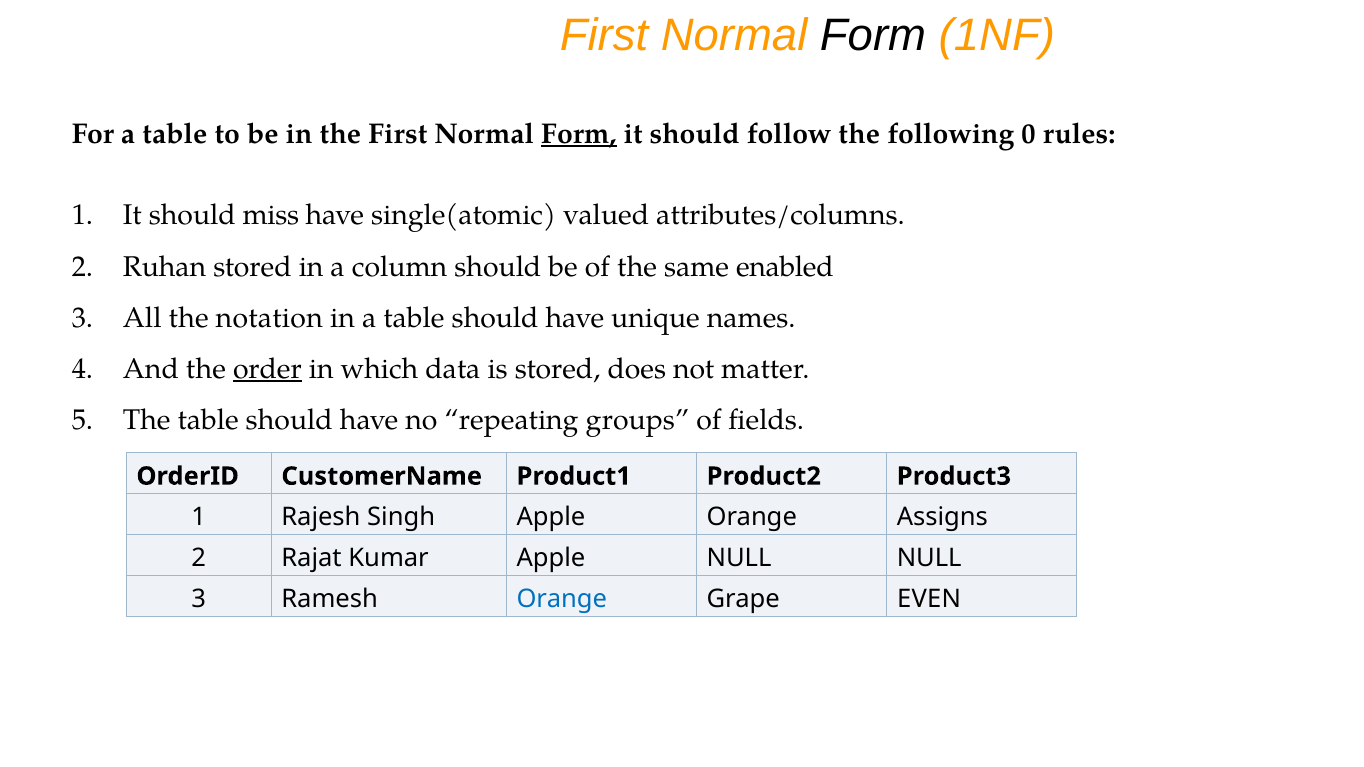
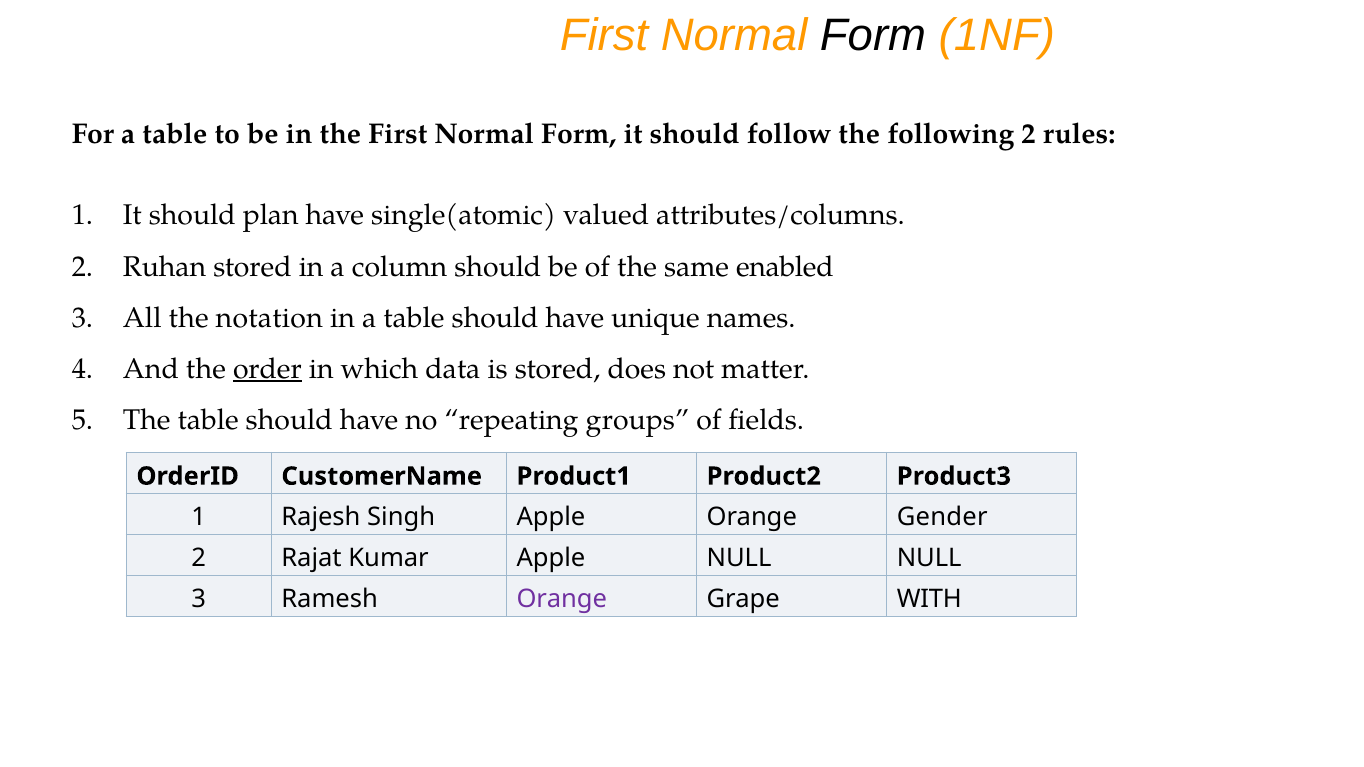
Form at (579, 134) underline: present -> none
following 0: 0 -> 2
miss: miss -> plan
Assigns: Assigns -> Gender
Orange at (562, 599) colour: blue -> purple
EVEN: EVEN -> WITH
